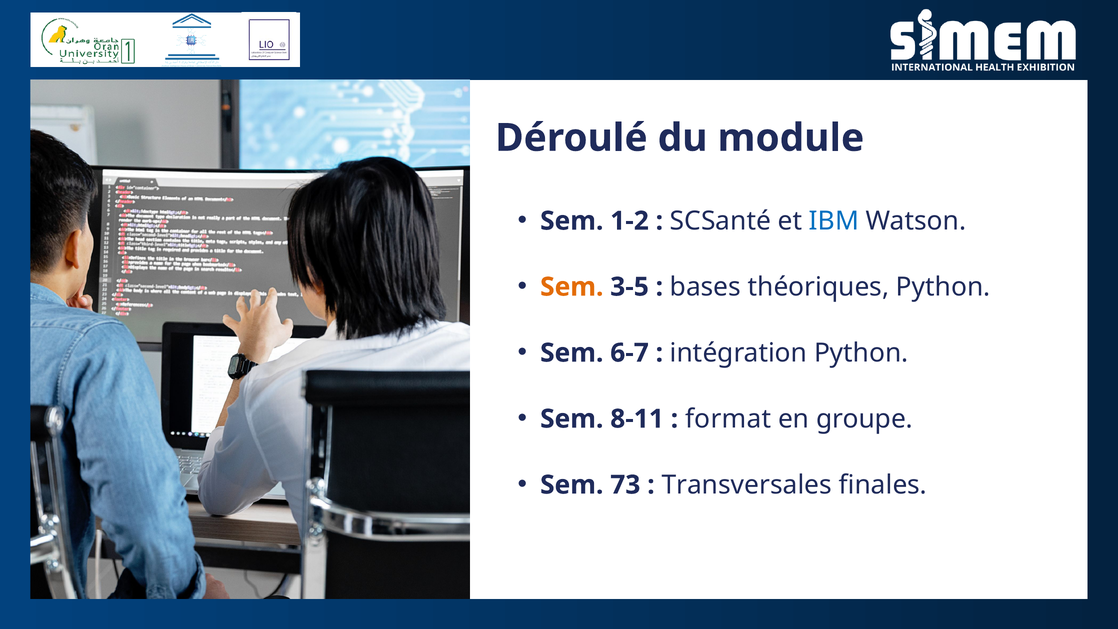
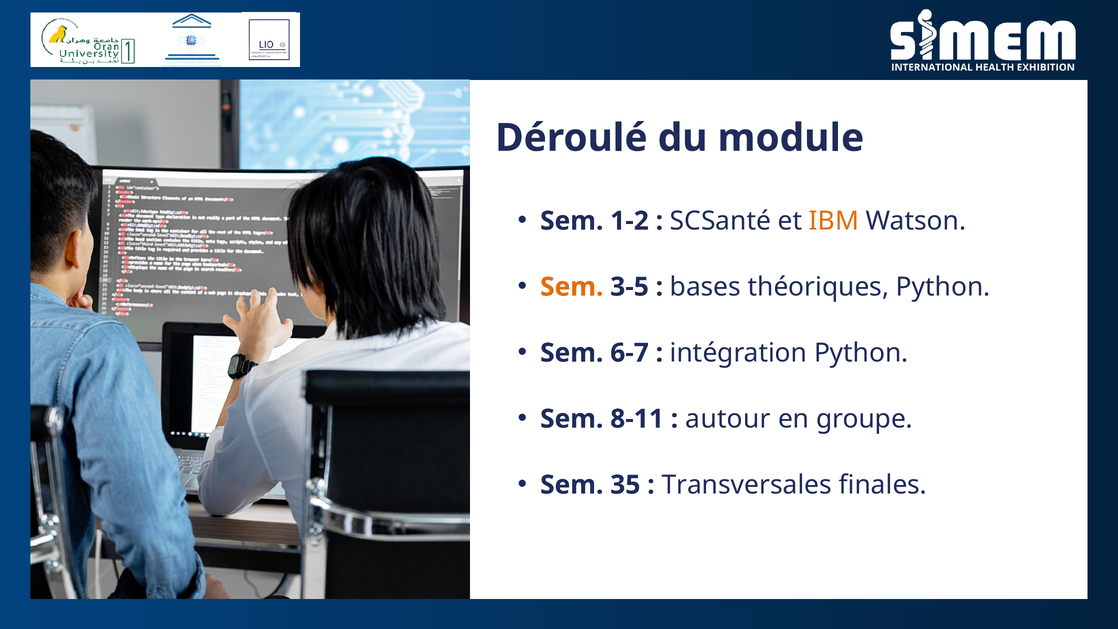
IBM colour: blue -> orange
format: format -> autour
73: 73 -> 35
